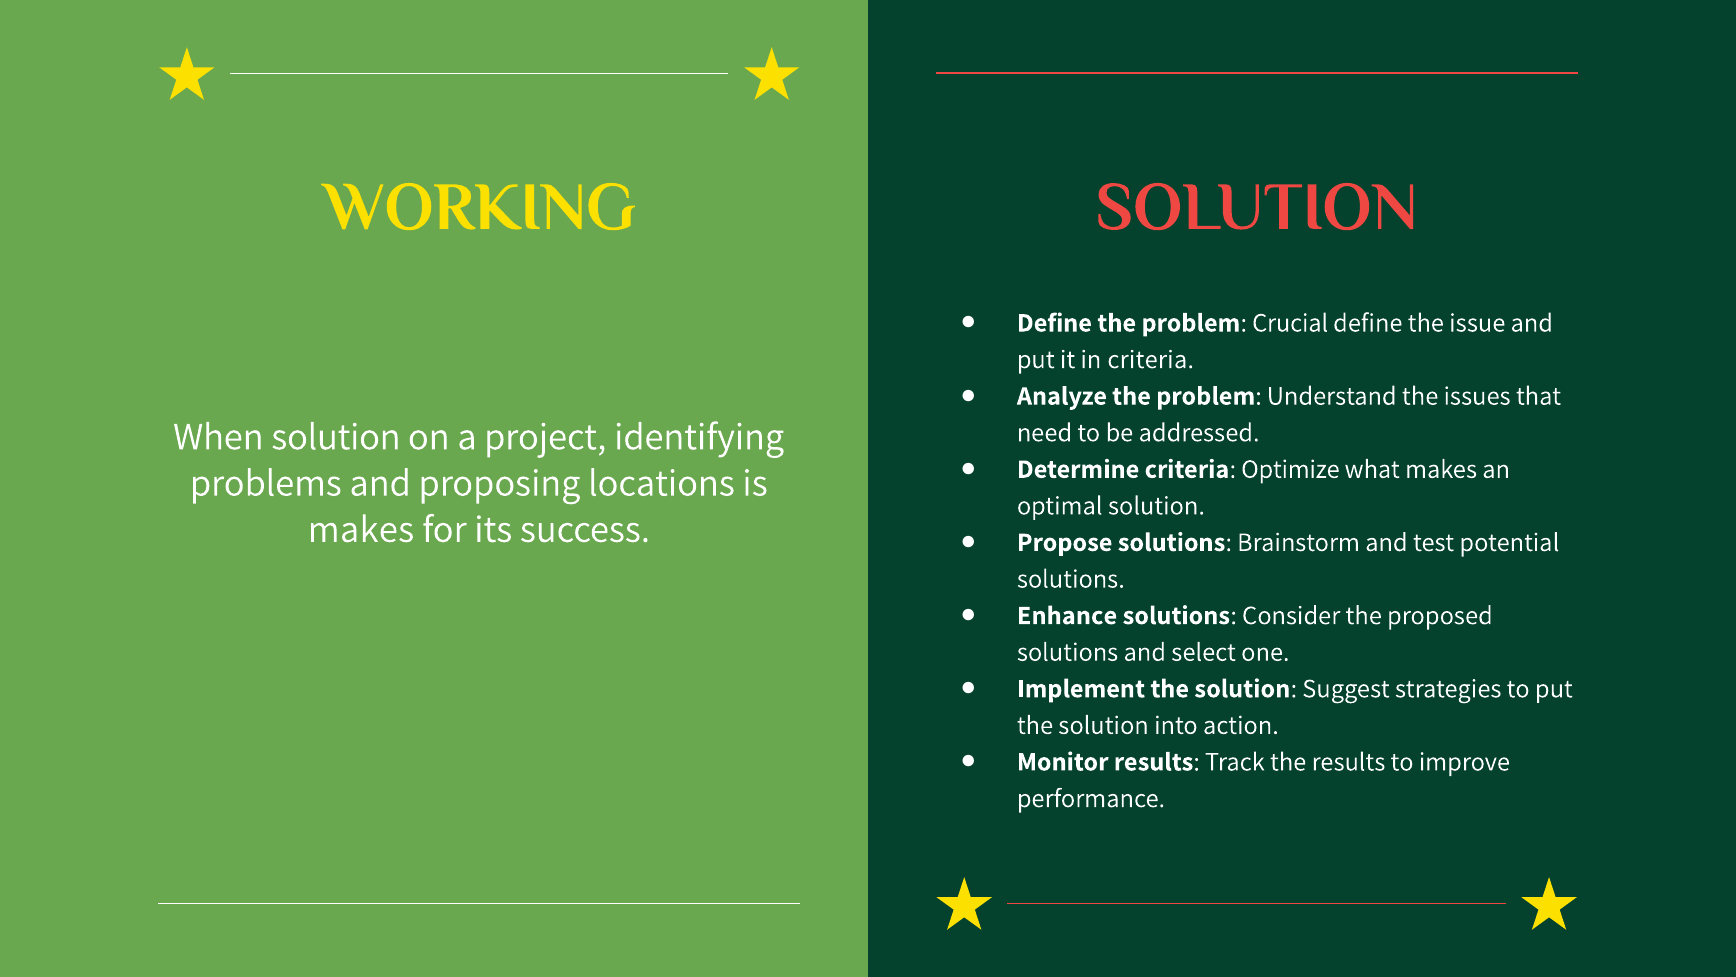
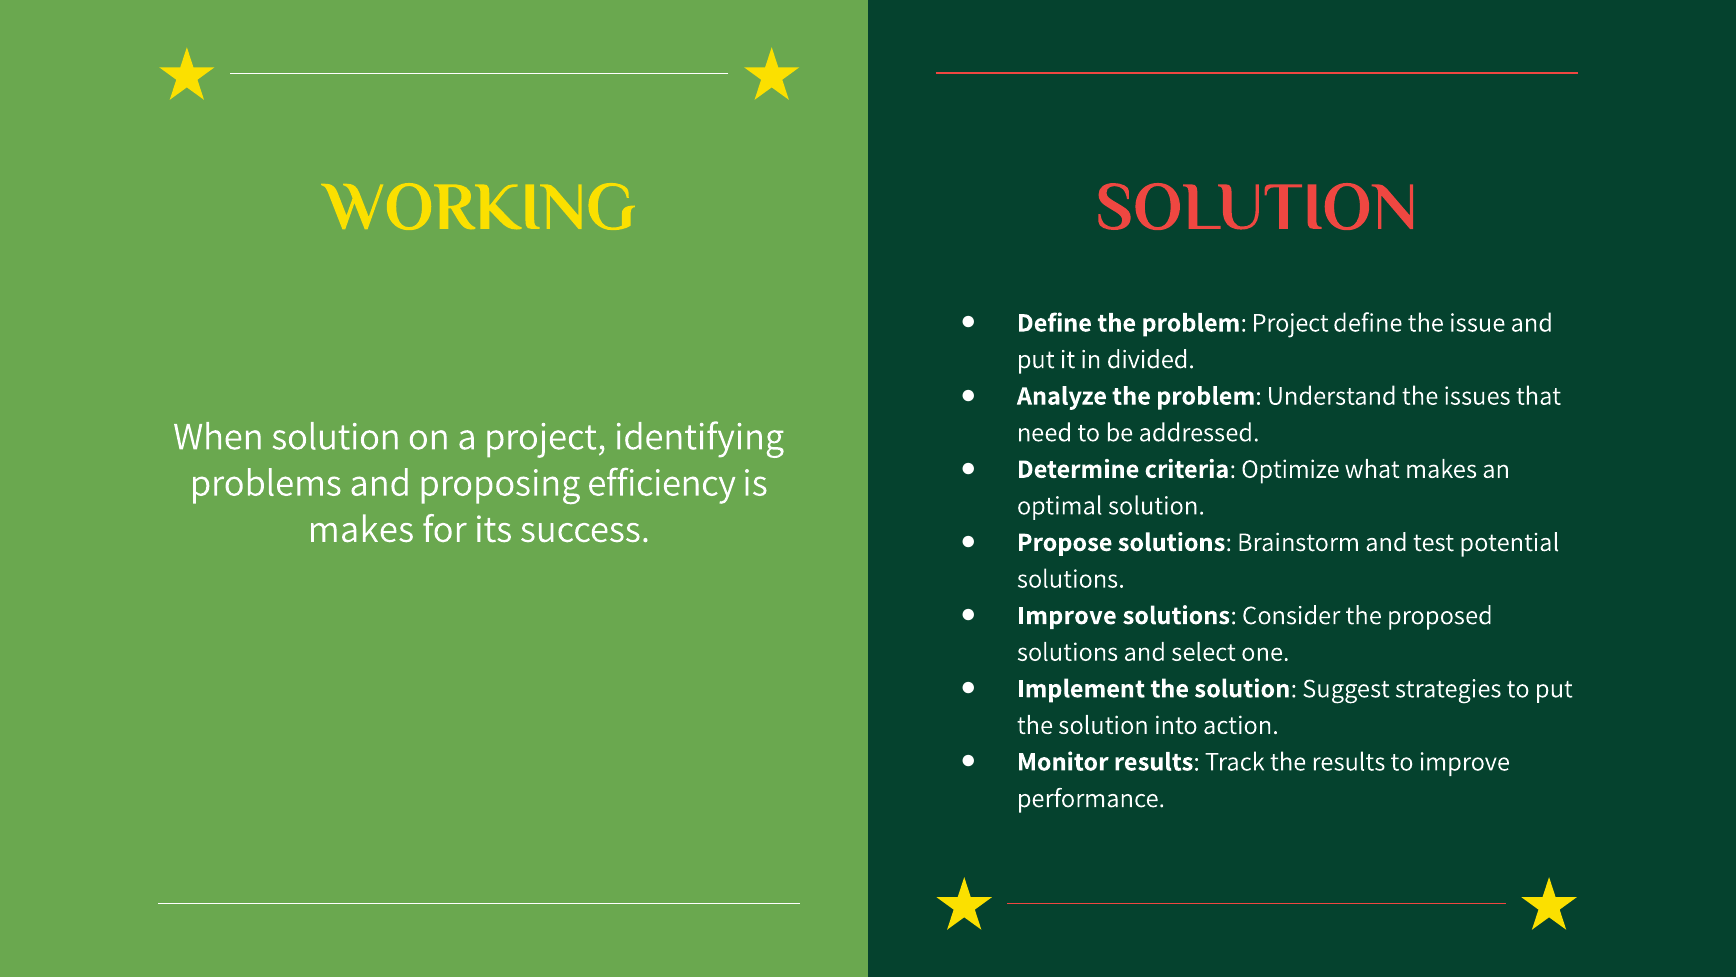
problem Crucial: Crucial -> Project
in criteria: criteria -> divided
locations: locations -> efficiency
Enhance at (1067, 615): Enhance -> Improve
